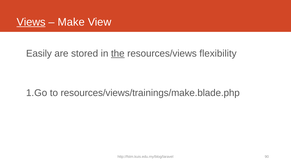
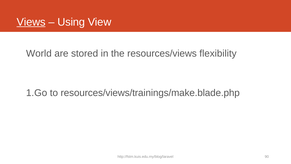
Make: Make -> Using
Easily: Easily -> World
the underline: present -> none
